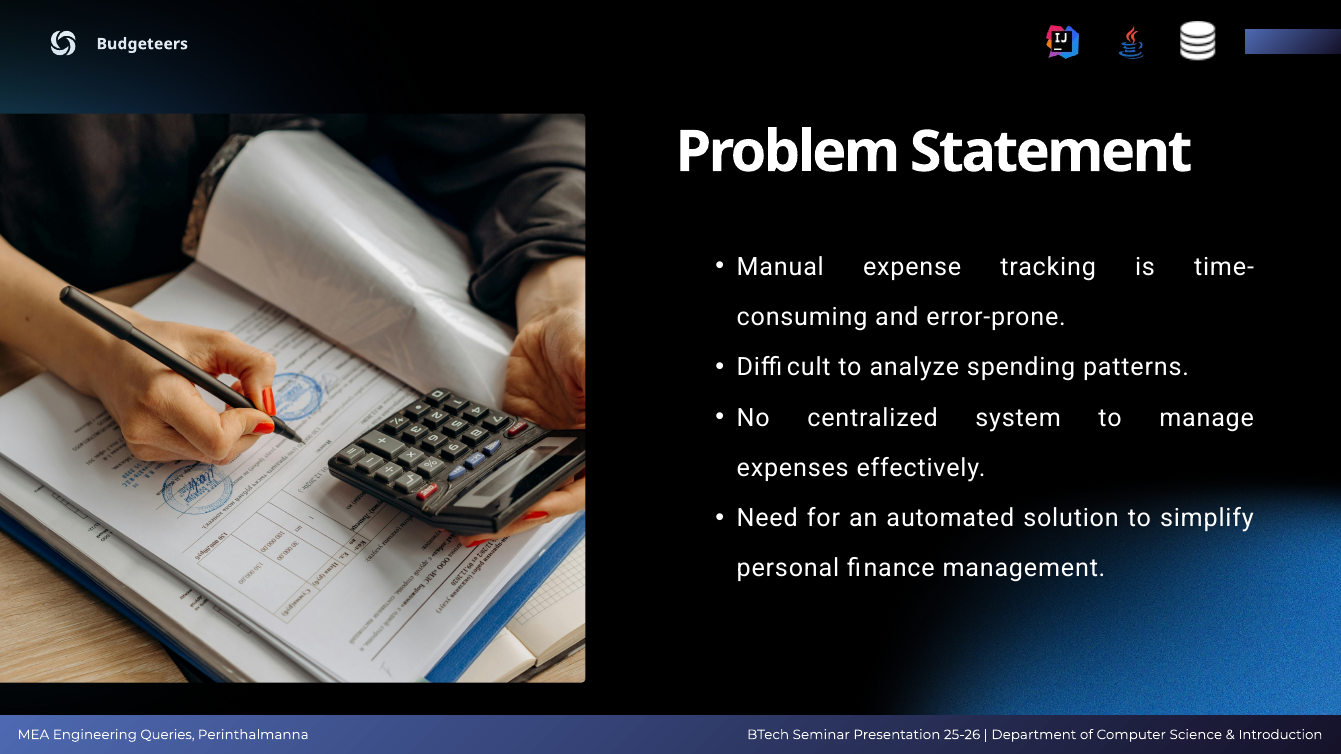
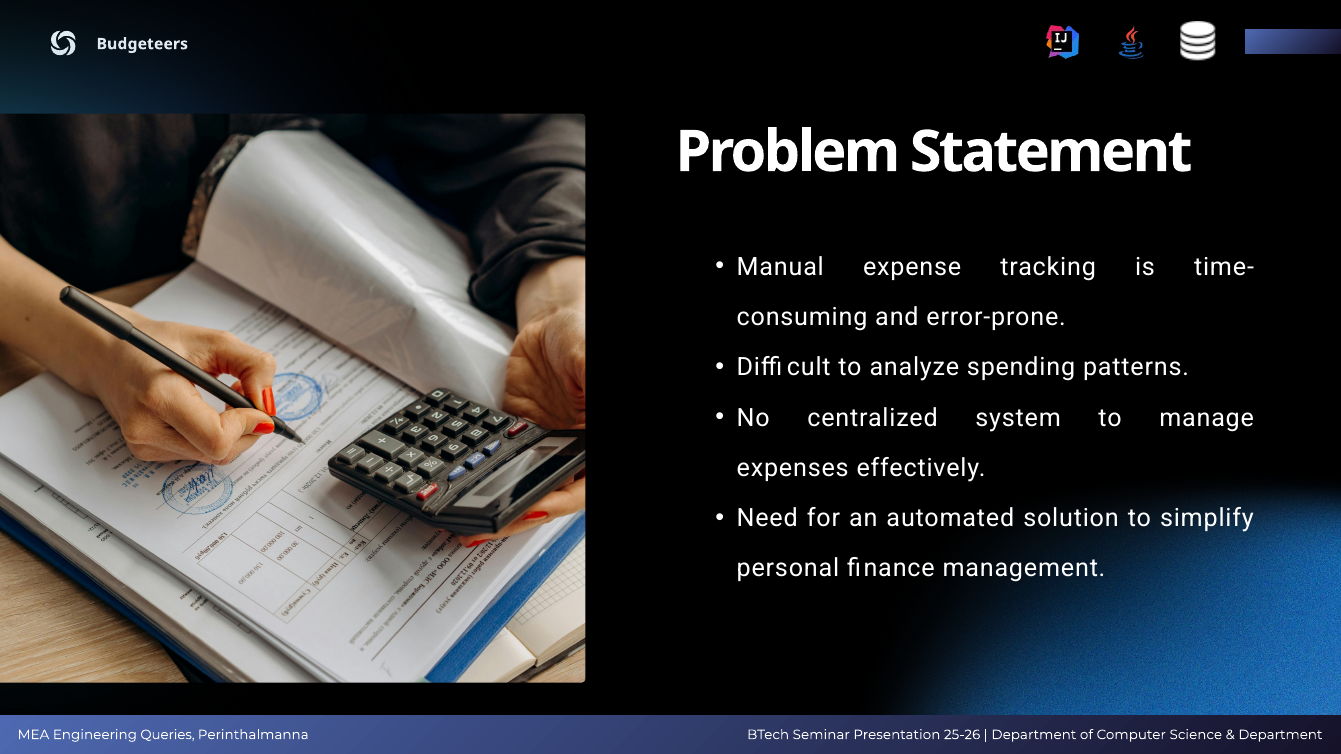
Introduction at (1280, 735): Introduction -> Department
